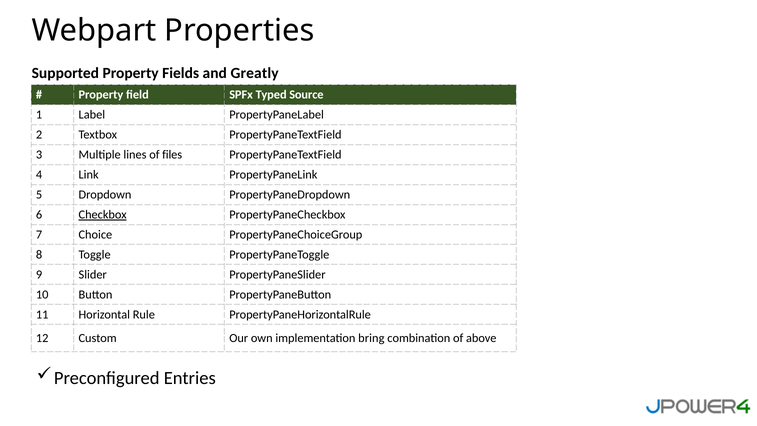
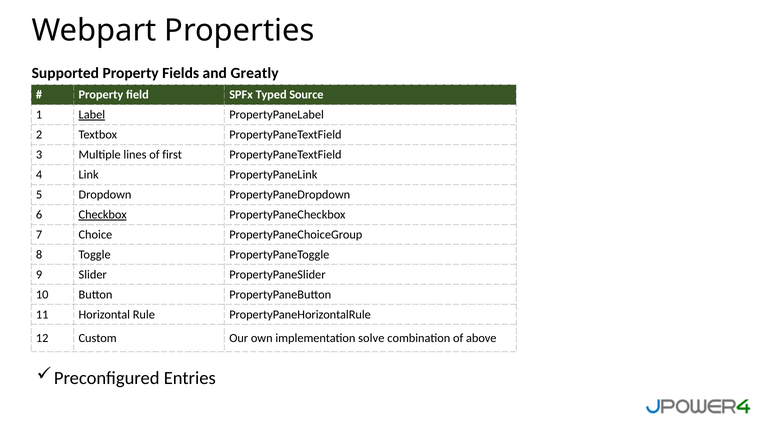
Label underline: none -> present
files: files -> first
bring: bring -> solve
